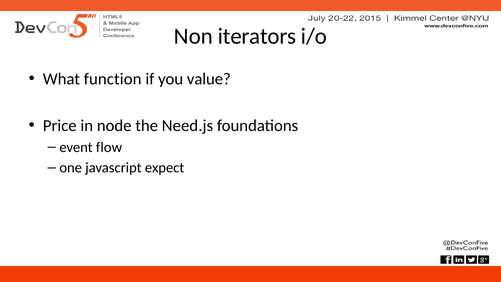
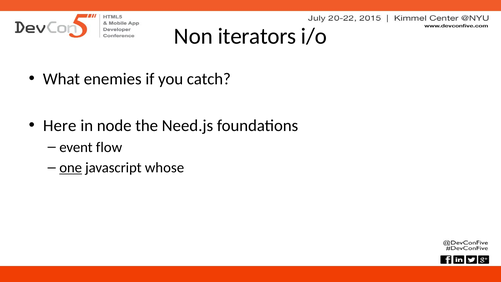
function: function -> enemies
value: value -> catch
Price: Price -> Here
one underline: none -> present
expect: expect -> whose
